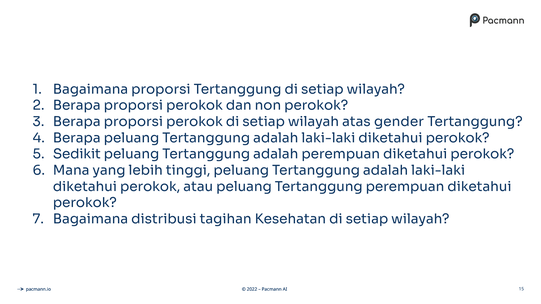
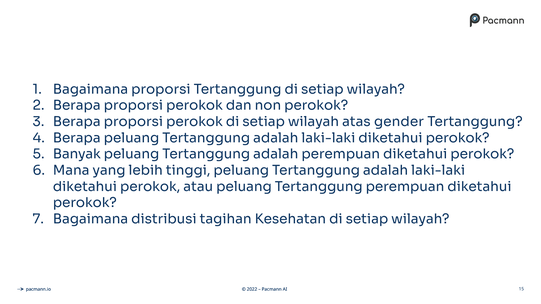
Sedikit: Sedikit -> Banyak
